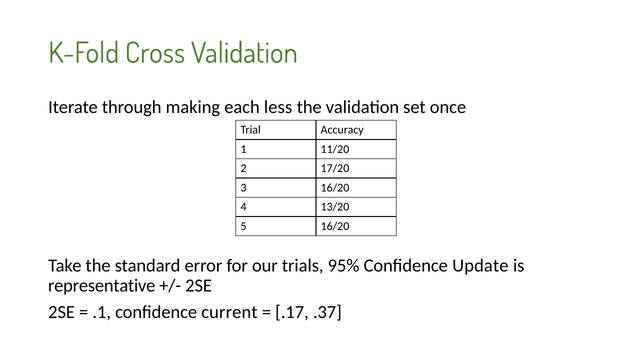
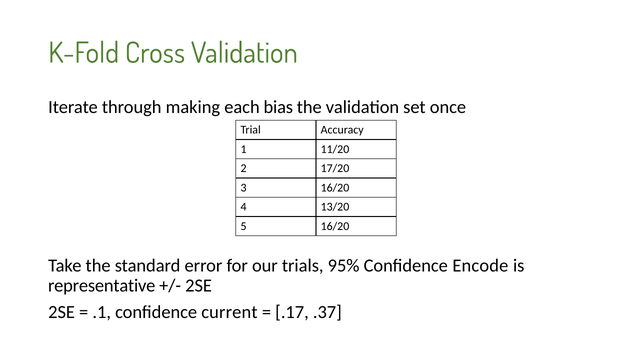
less: less -> bias
Update: Update -> Encode
